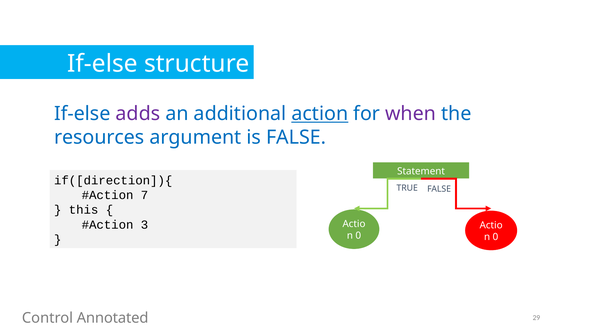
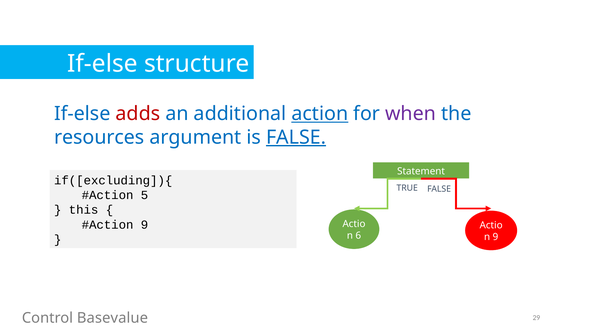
adds colour: purple -> red
FALSE at (296, 137) underline: none -> present
if([direction]){: if([direction]){ -> if([excluding]){
7: 7 -> 5
3 at (145, 225): 3 -> 9
0 at (358, 236): 0 -> 6
0 at (495, 237): 0 -> 9
Annotated: Annotated -> Basevalue
